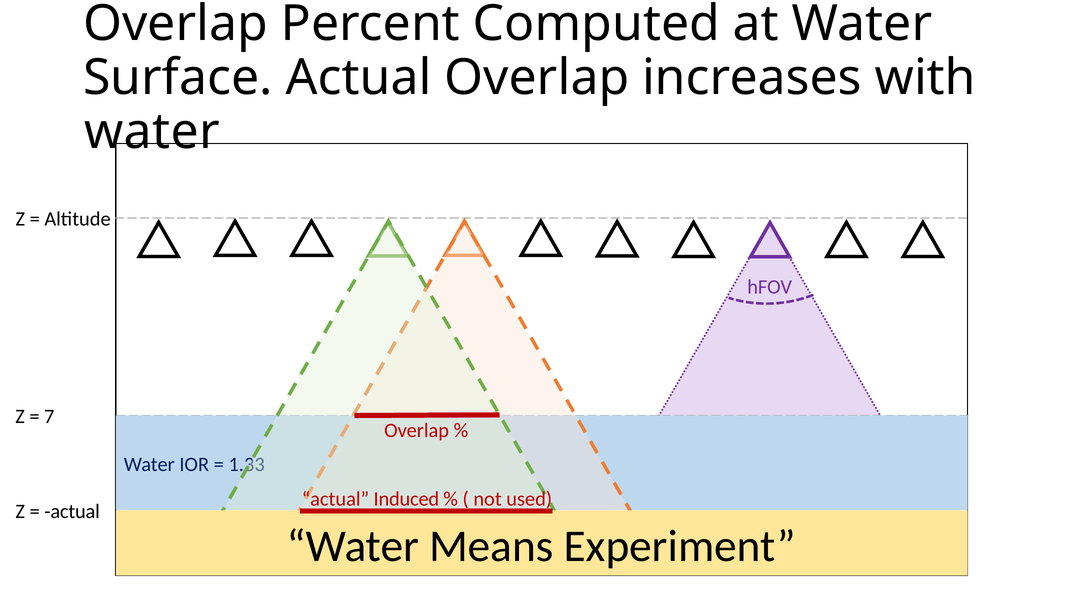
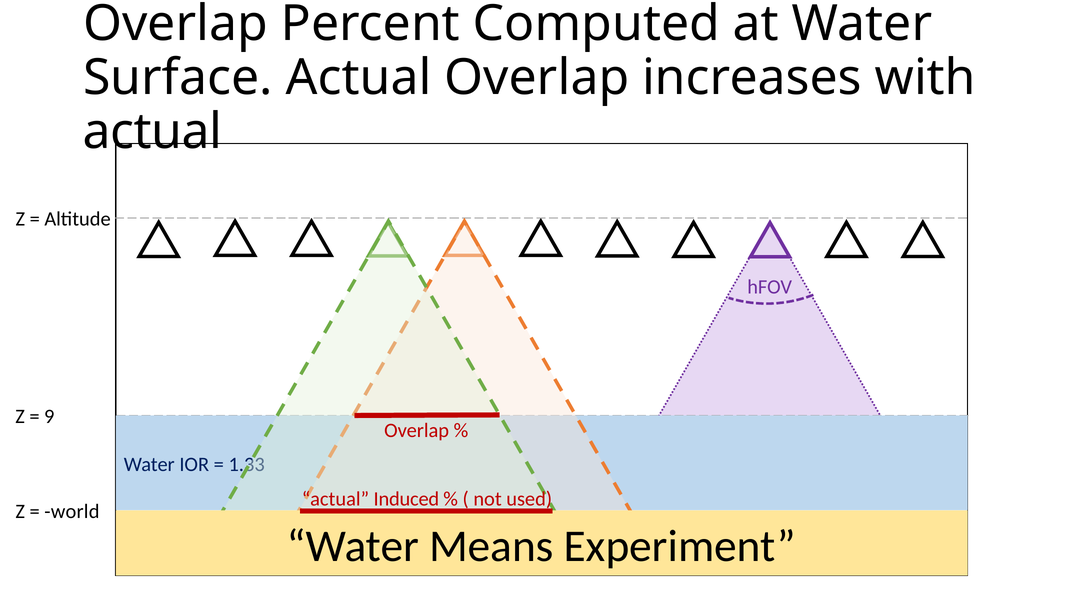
water at (152, 132): water -> actual
7: 7 -> 9
actual at (72, 512): actual -> world
